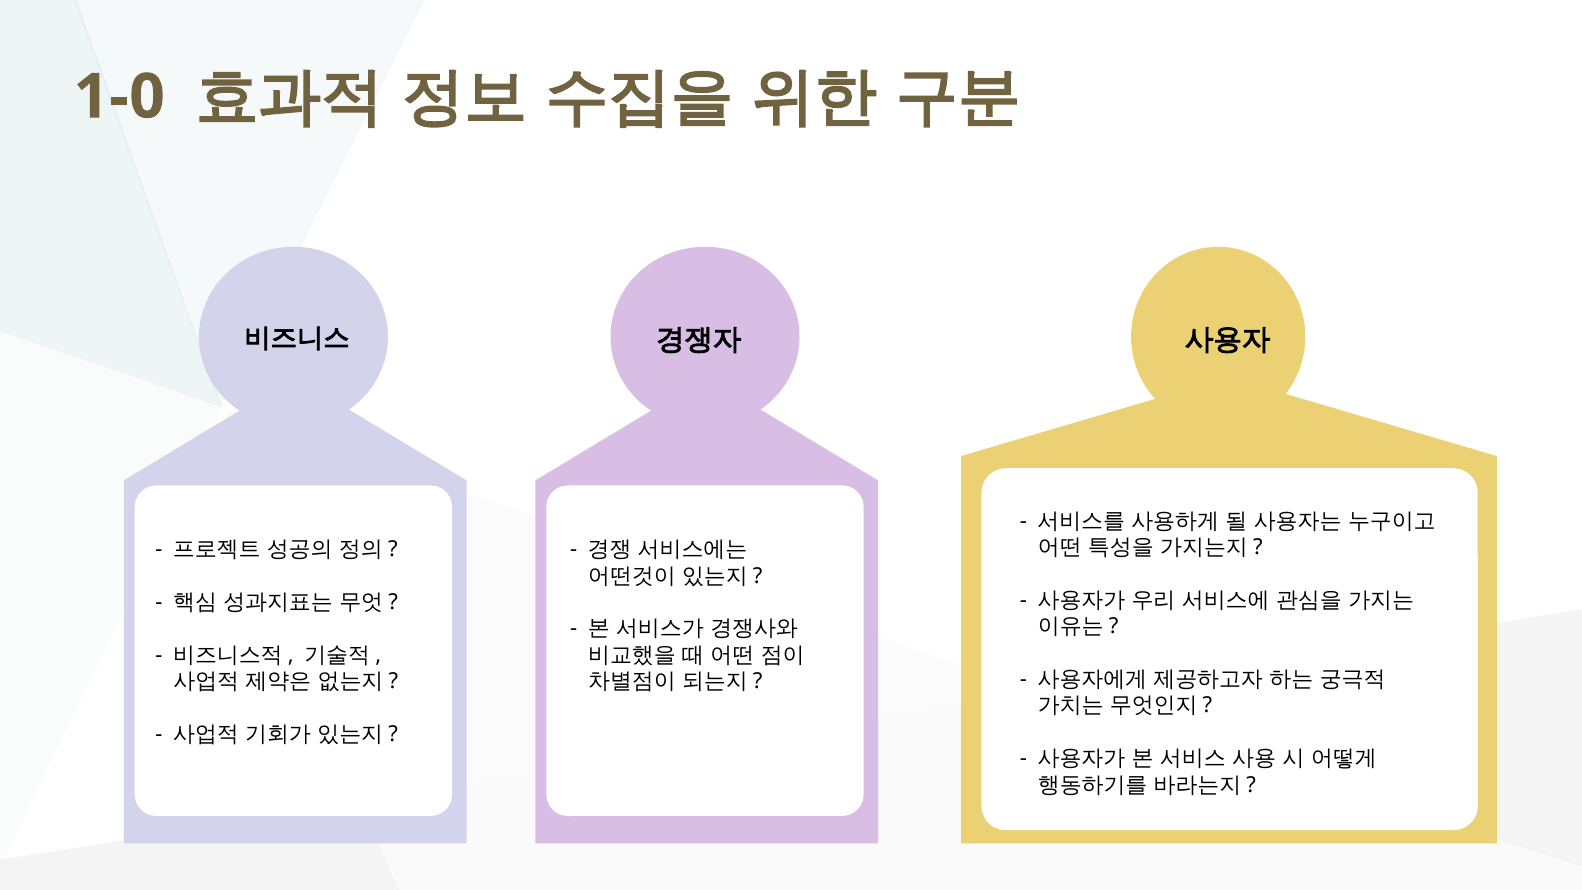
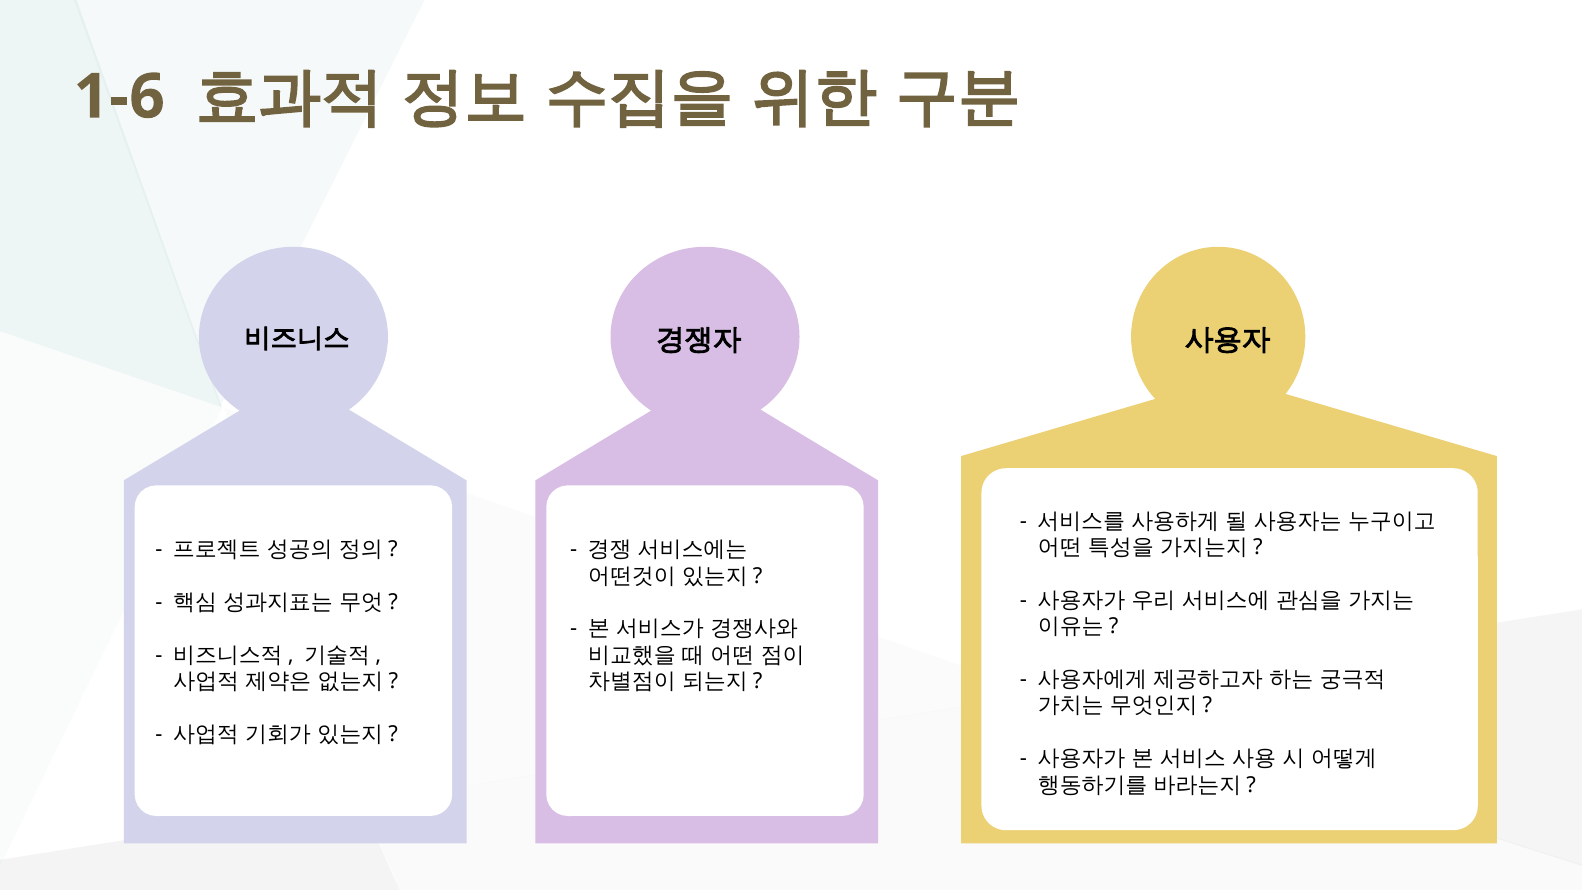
1-0: 1-0 -> 1-6
